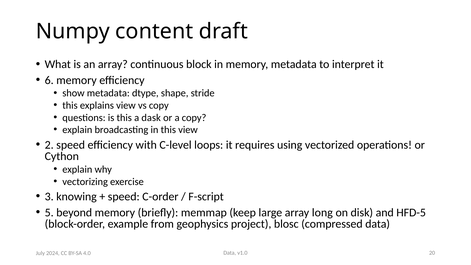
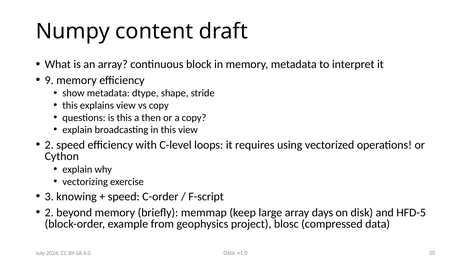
6: 6 -> 9
dask: dask -> then
5 at (49, 213): 5 -> 2
long: long -> days
